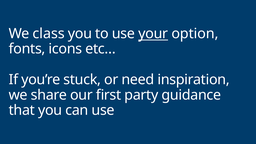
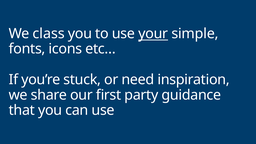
option: option -> simple
